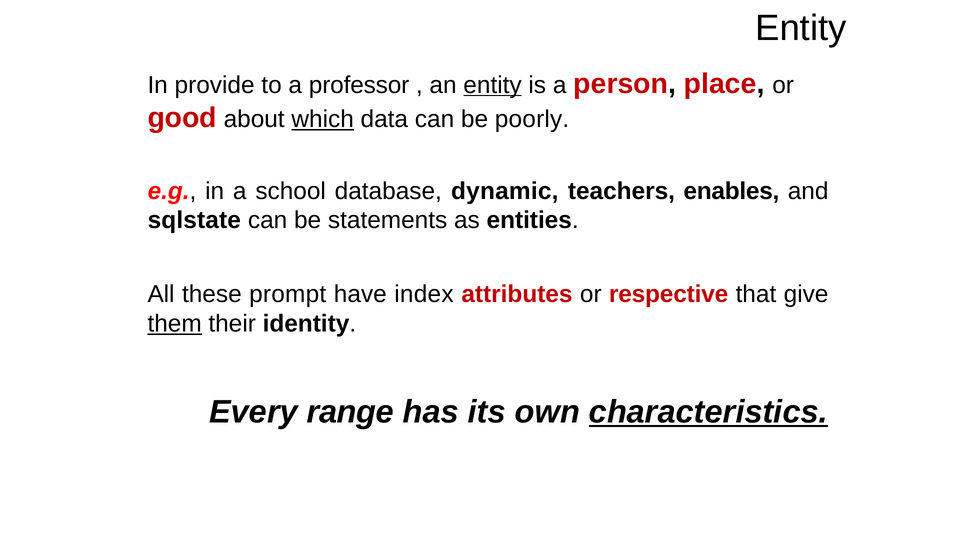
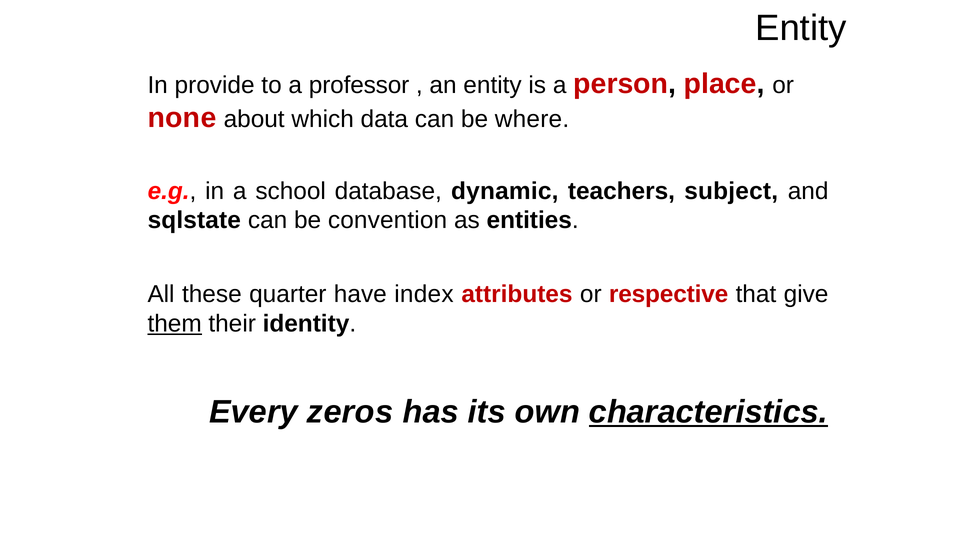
entity at (493, 85) underline: present -> none
good: good -> none
which underline: present -> none
poorly: poorly -> where
enables: enables -> subject
statements: statements -> convention
prompt: prompt -> quarter
range: range -> zeros
